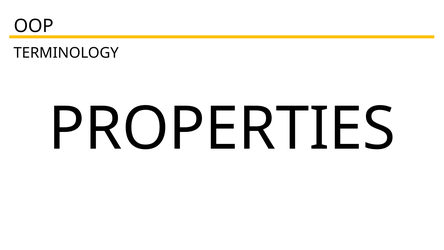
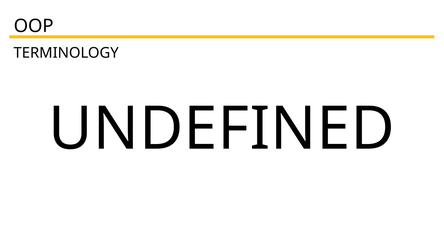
PROPERTIES: PROPERTIES -> UNDEFINED
